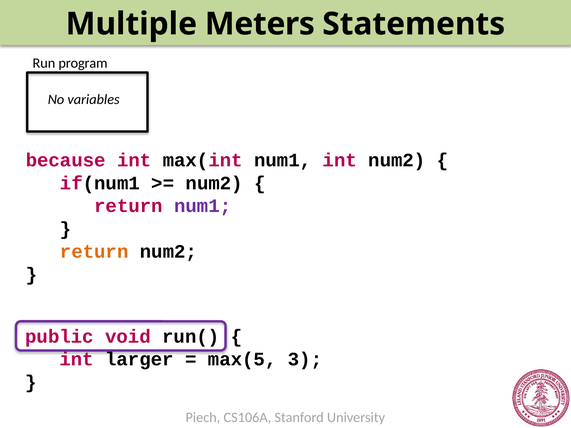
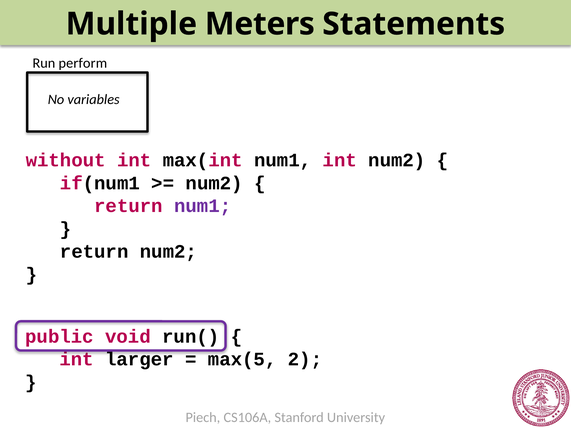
program: program -> perform
because: because -> without
return at (94, 252) colour: orange -> black
3: 3 -> 2
